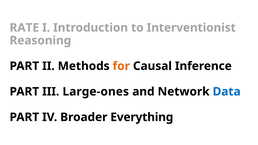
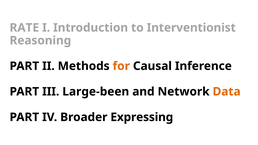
Large-ones: Large-ones -> Large-been
Data colour: blue -> orange
Everything: Everything -> Expressing
